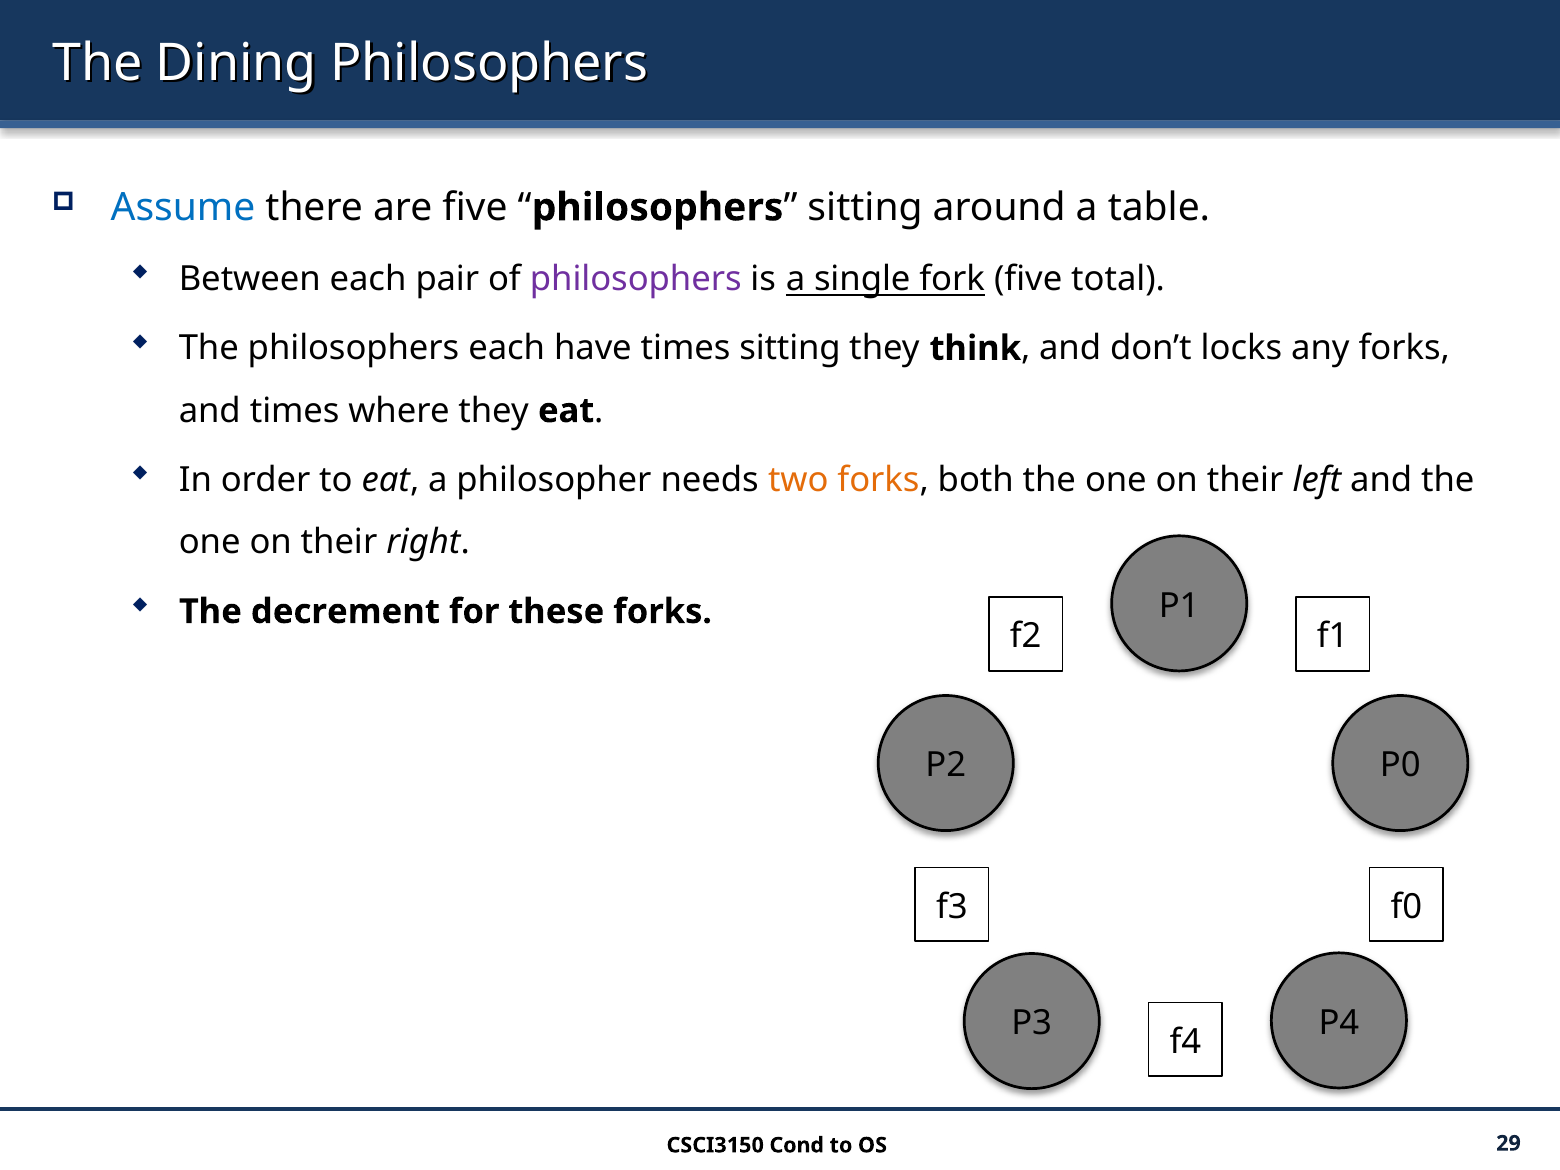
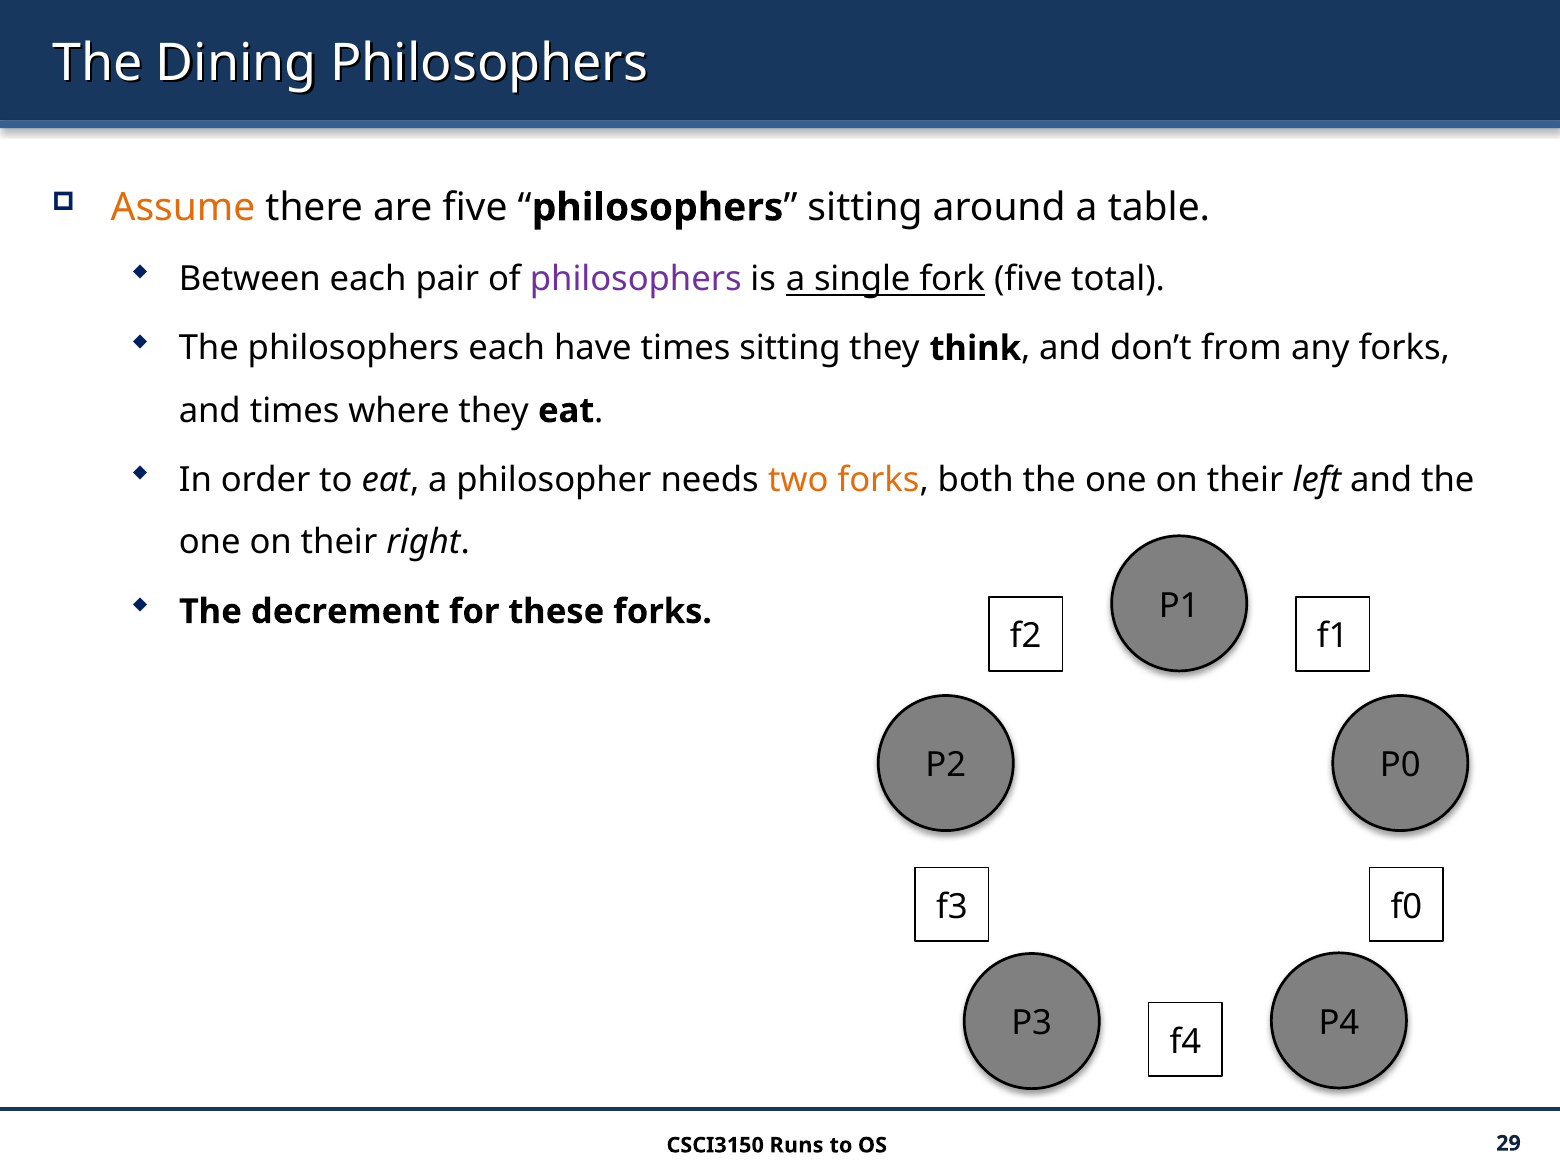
Assume colour: blue -> orange
locks: locks -> from
Cond: Cond -> Runs
